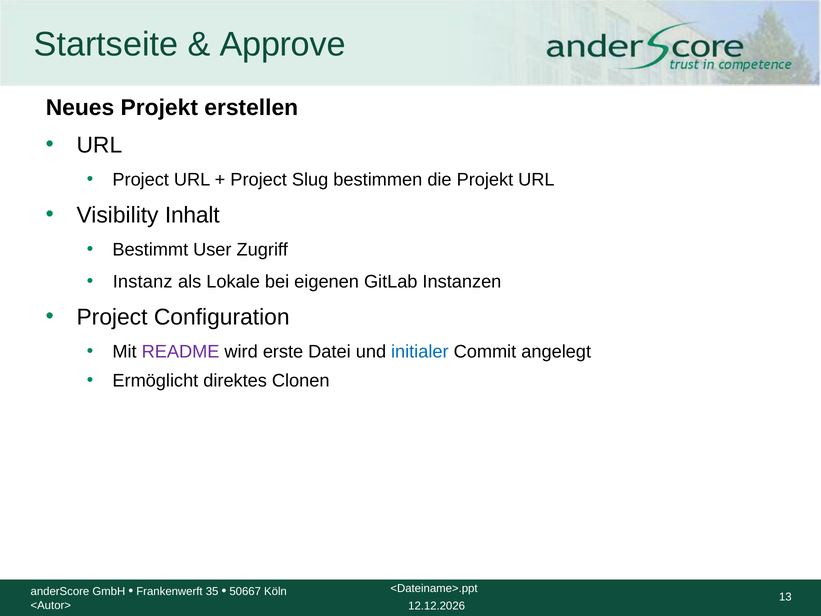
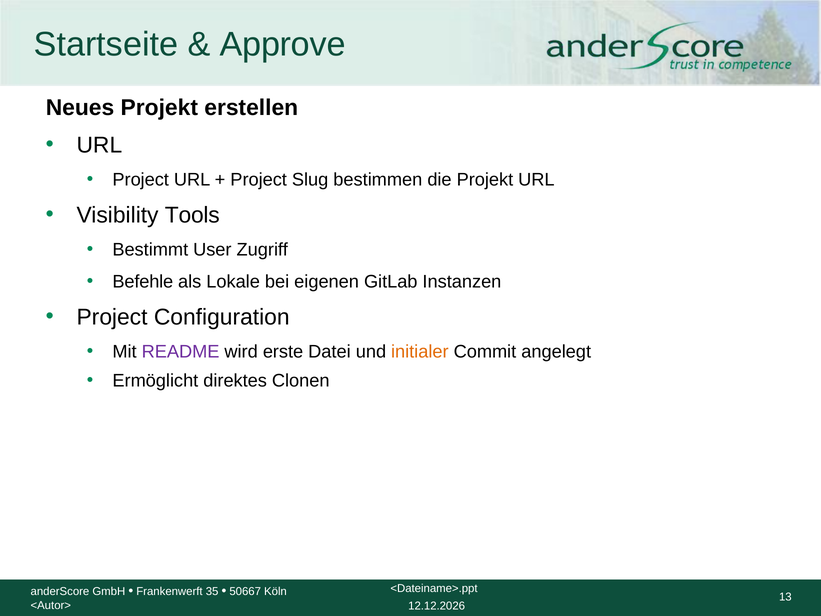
Inhalt: Inhalt -> Tools
Instanz: Instanz -> Befehle
initialer colour: blue -> orange
